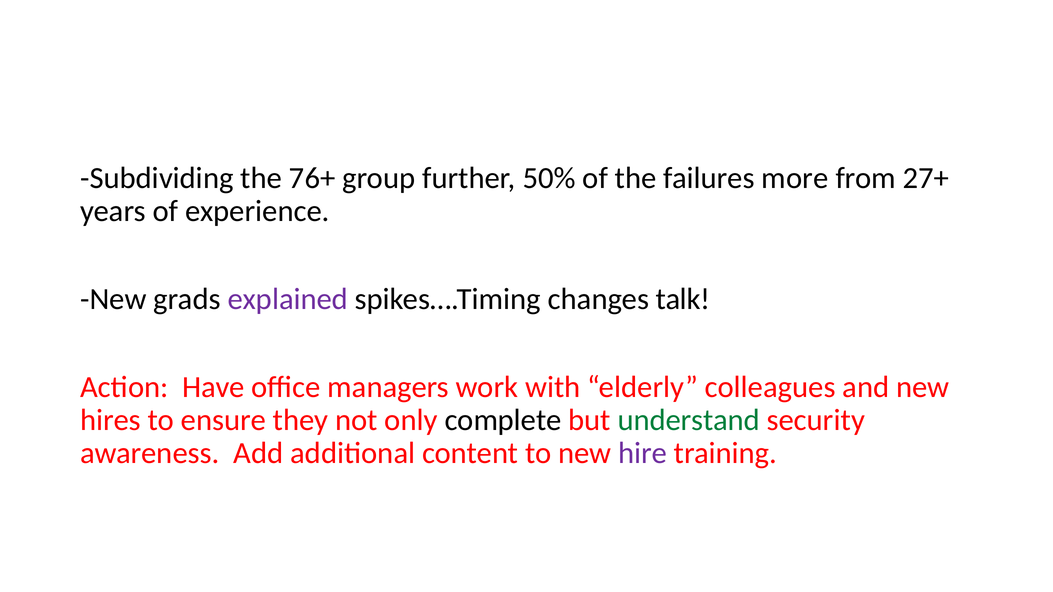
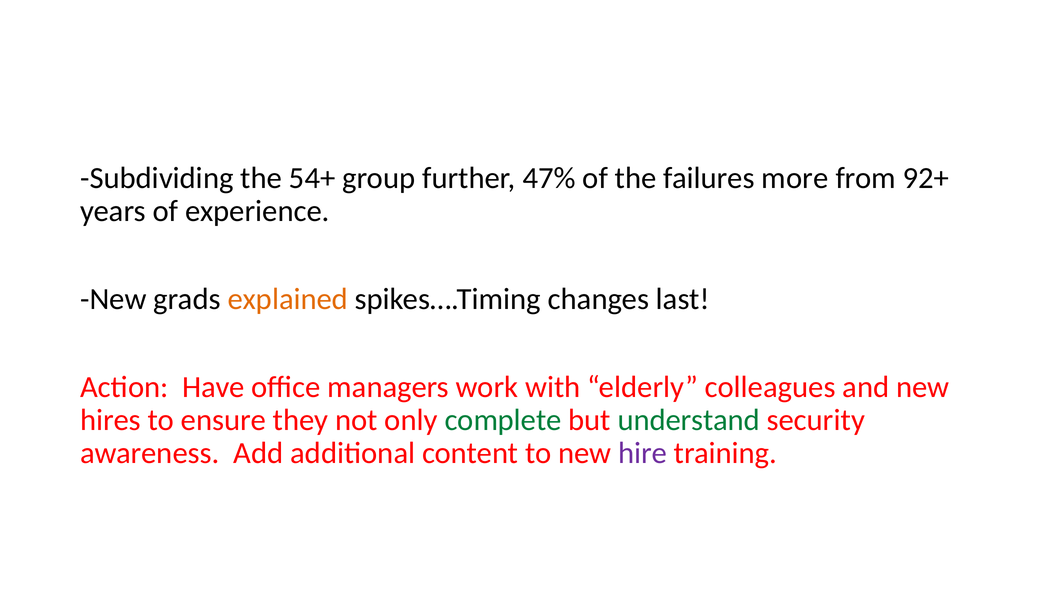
76+: 76+ -> 54+
50%: 50% -> 47%
27+: 27+ -> 92+
explained colour: purple -> orange
talk: talk -> last
complete colour: black -> green
